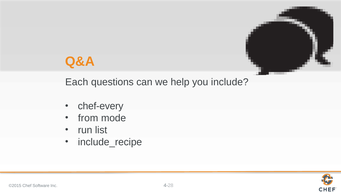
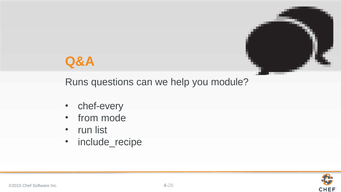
Each: Each -> Runs
include: include -> module
